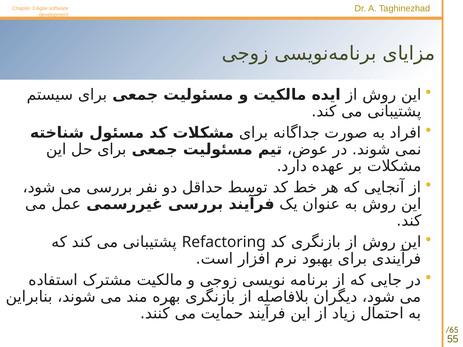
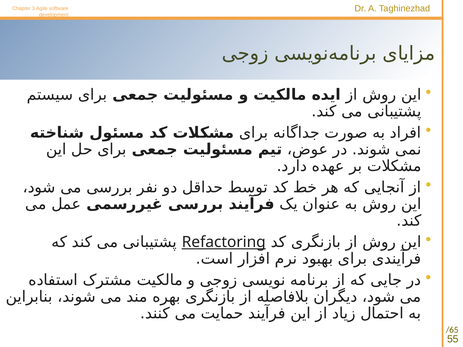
Refactoring underline: none -> present
